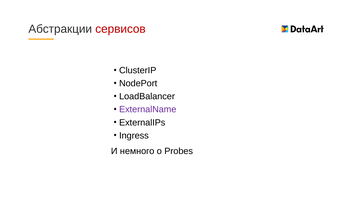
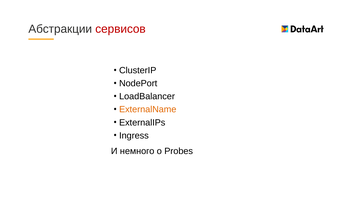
ExternalName colour: purple -> orange
